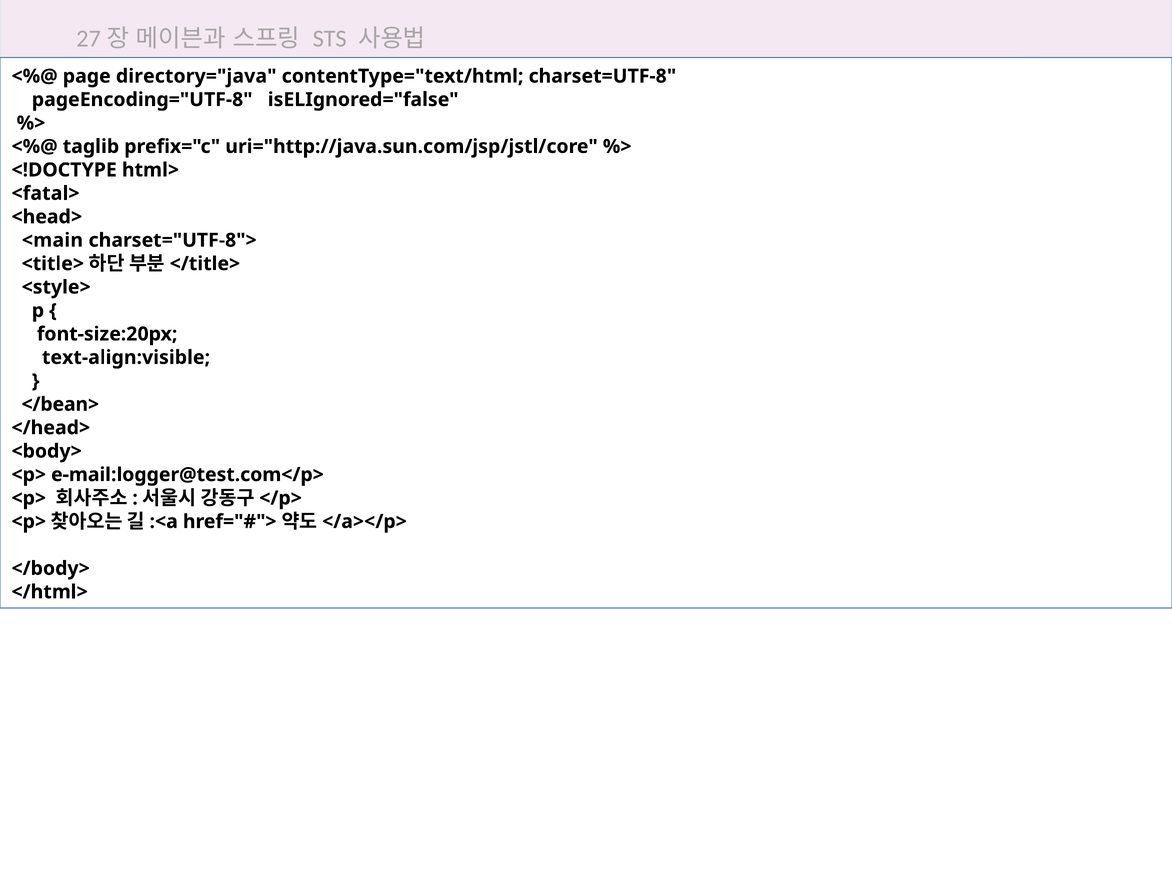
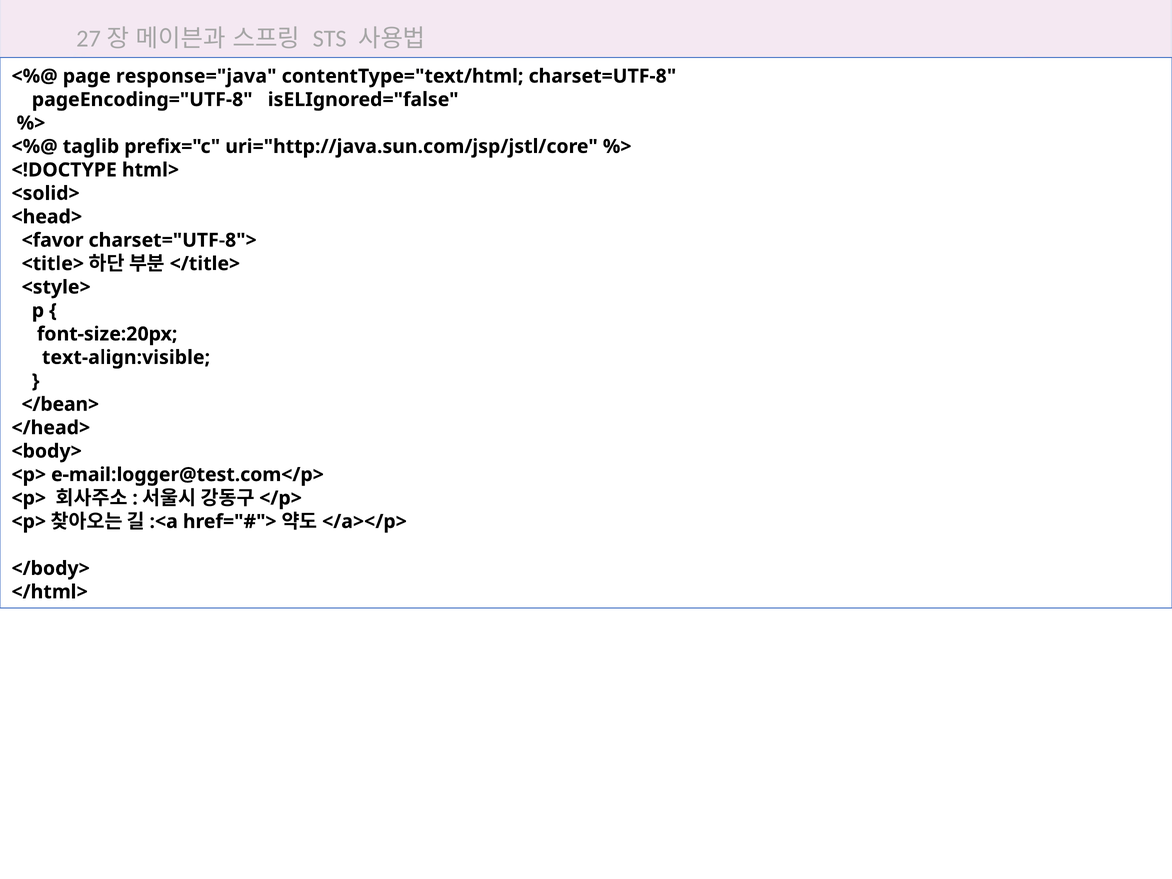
directory="java: directory="java -> response="java
<fatal>: <fatal> -> <solid>
<main: <main -> <favor
